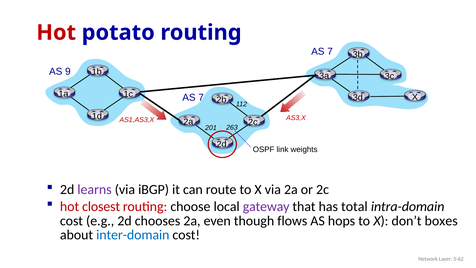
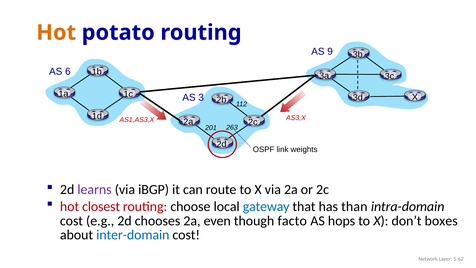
Hot at (56, 33) colour: red -> orange
7 at (330, 52): 7 -> 9
9: 9 -> 6
7 at (201, 97): 7 -> 3
gateway colour: purple -> blue
total: total -> than
flows: flows -> facto
